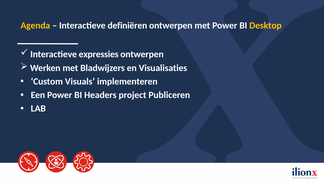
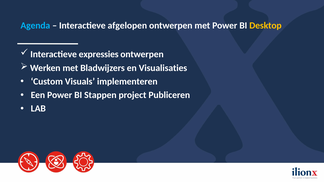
Agenda colour: yellow -> light blue
definiëren: definiëren -> afgelopen
Headers: Headers -> Stappen
